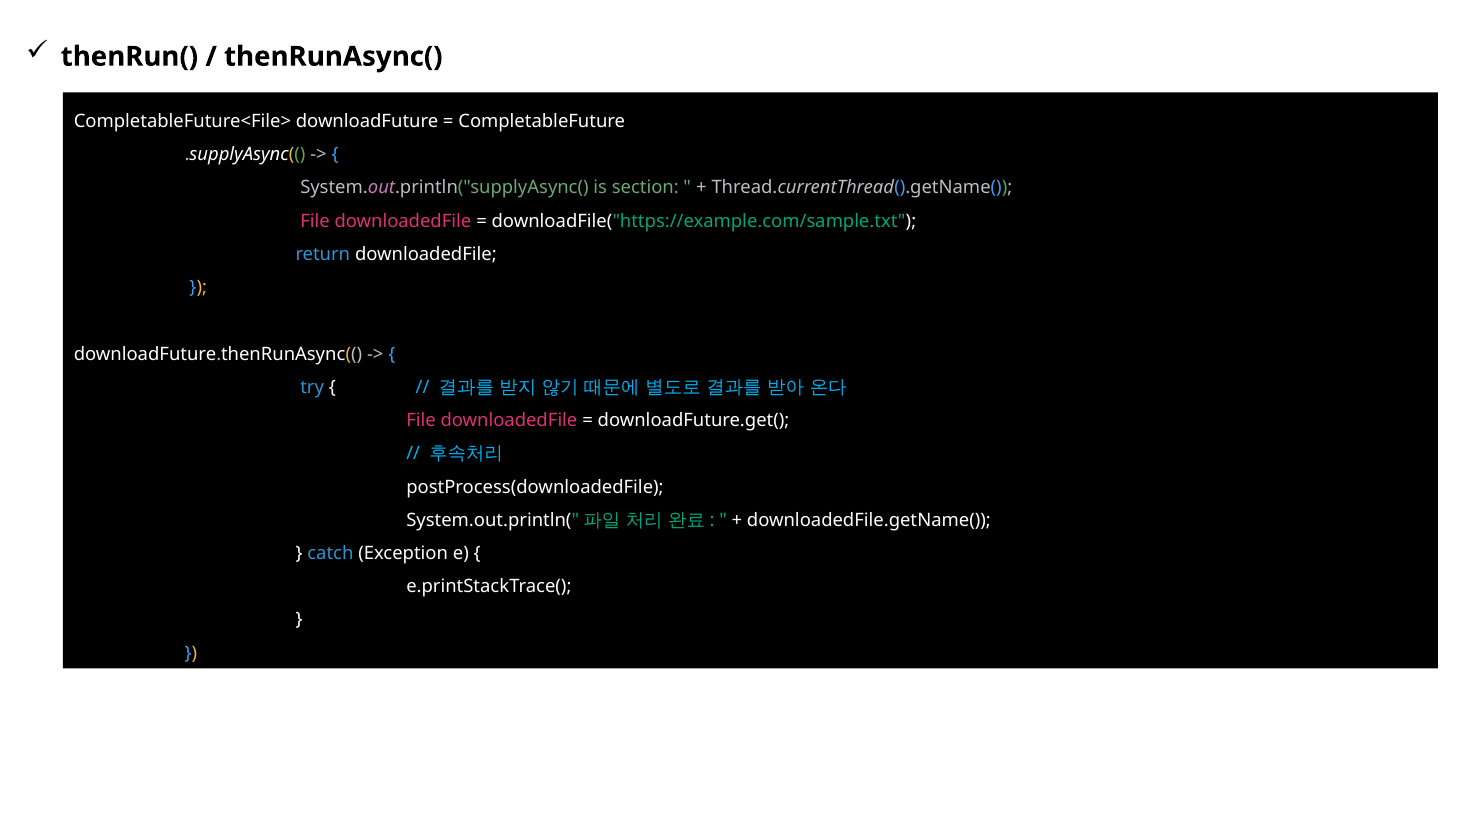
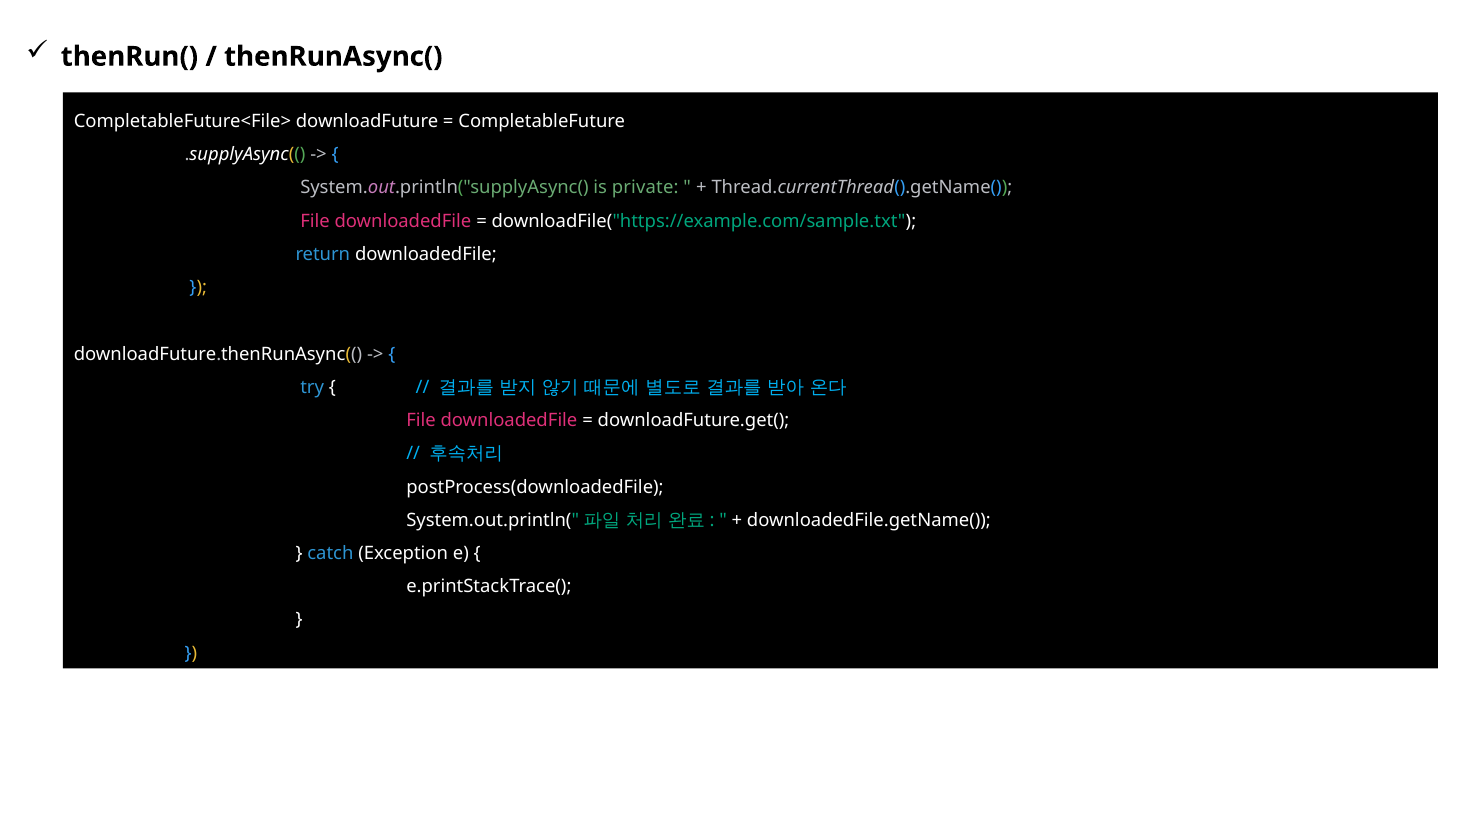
section: section -> private
